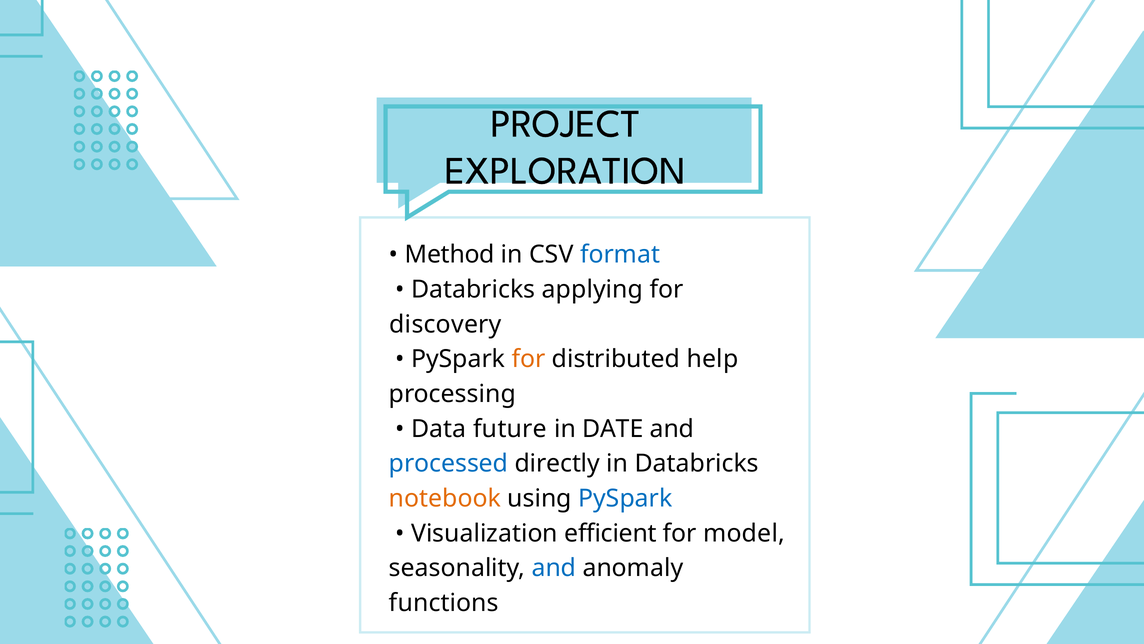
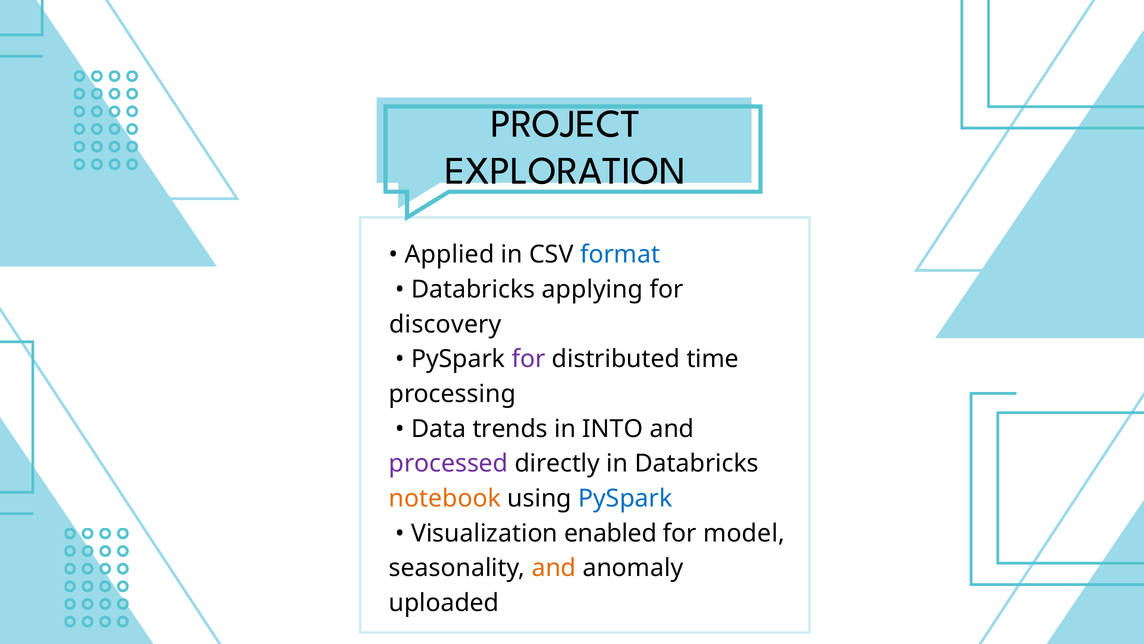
Method: Method -> Applied
for at (529, 359) colour: orange -> purple
help: help -> time
future: future -> trends
DATE: DATE -> INTO
processed colour: blue -> purple
efficient: efficient -> enabled
and at (554, 568) colour: blue -> orange
functions: functions -> uploaded
